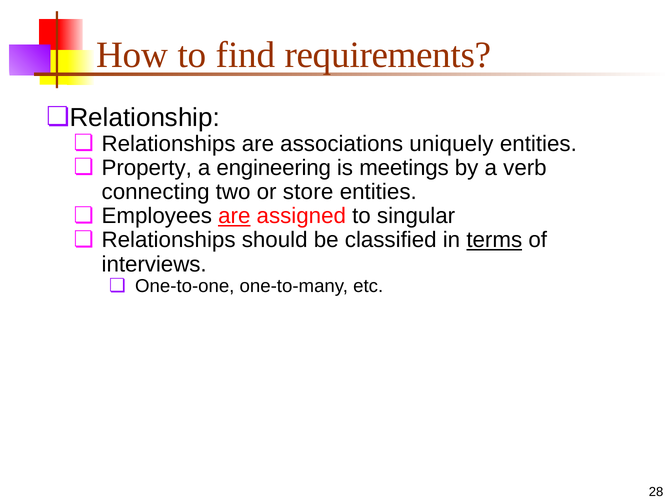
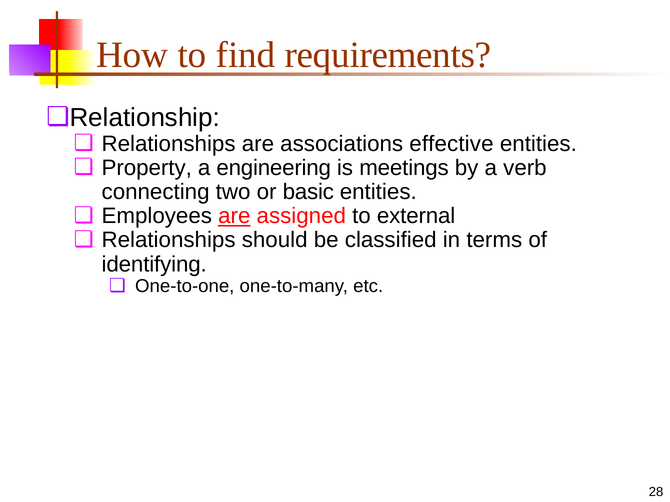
uniquely: uniquely -> effective
store: store -> basic
singular: singular -> external
terms underline: present -> none
interviews: interviews -> identifying
